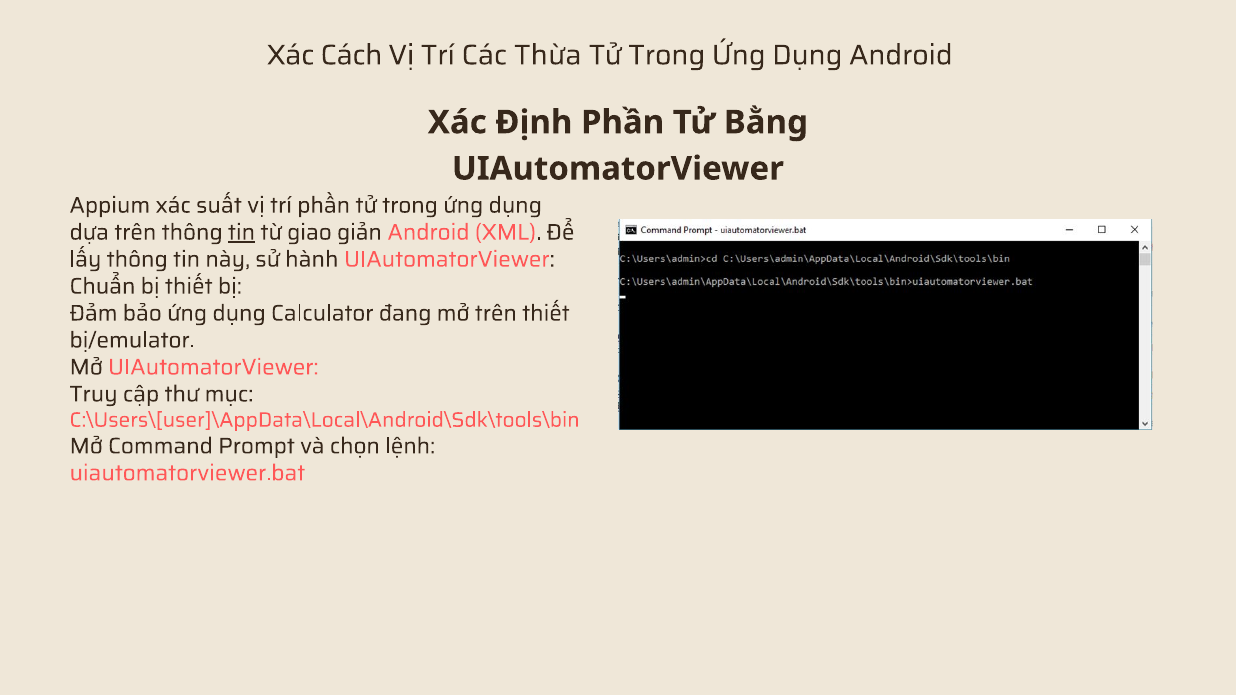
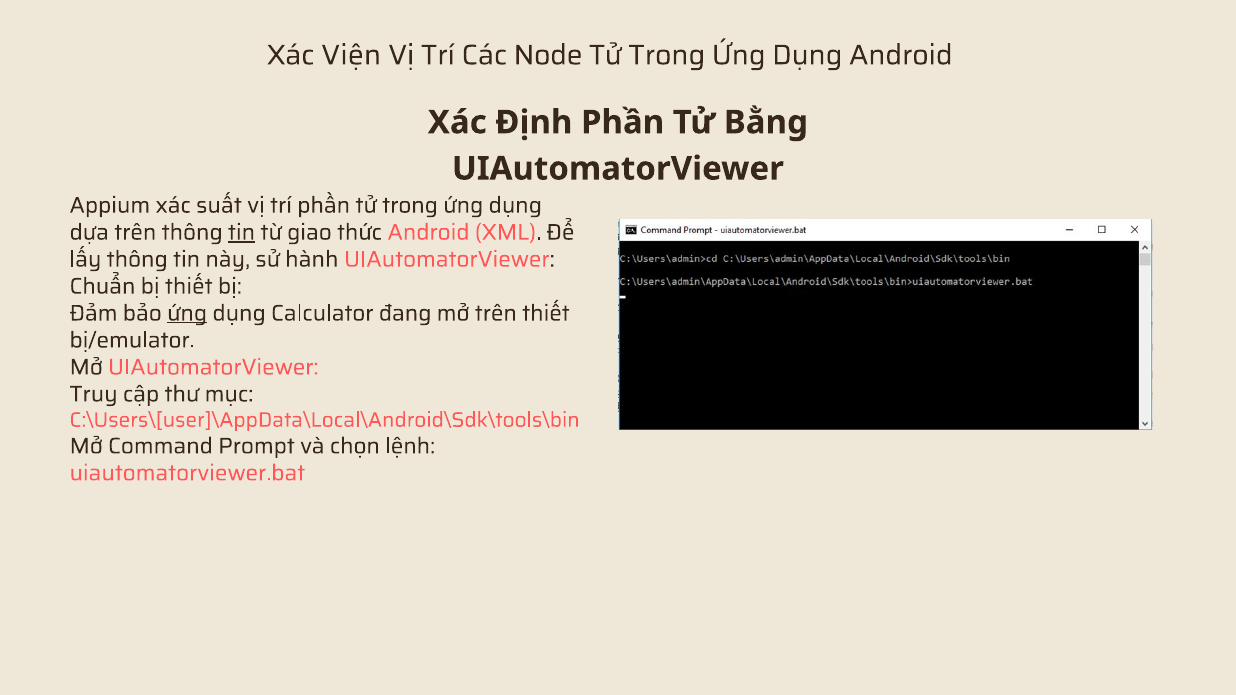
Cách: Cách -> Viện
Thừa: Thừa -> Node
giản: giản -> thức
ứng at (187, 313) underline: none -> present
